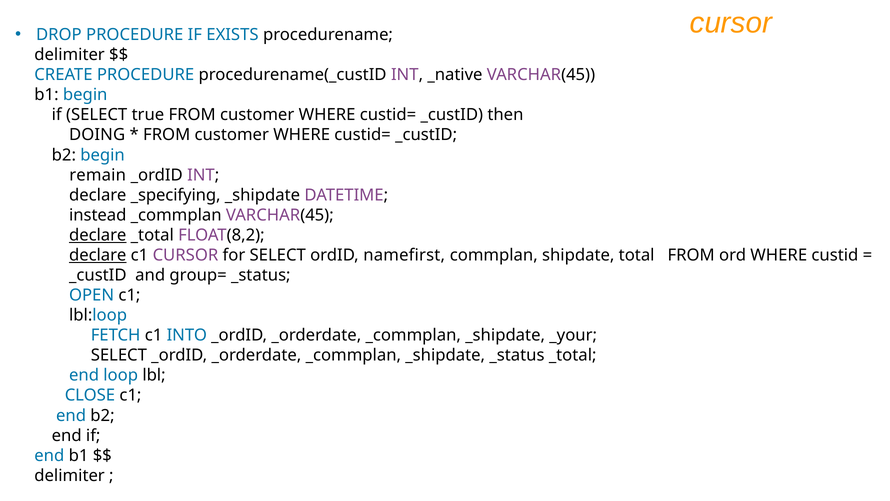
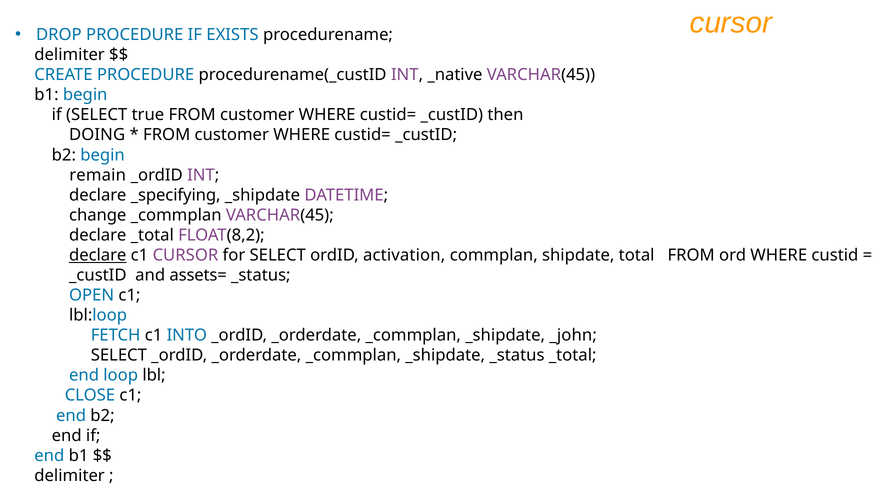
instead: instead -> change
declare at (98, 235) underline: present -> none
namefirst: namefirst -> activation
group=: group= -> assets=
_your: _your -> _john
